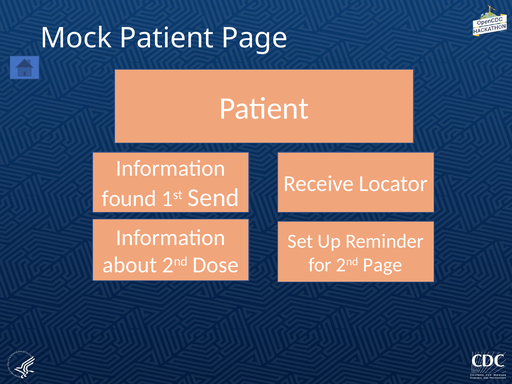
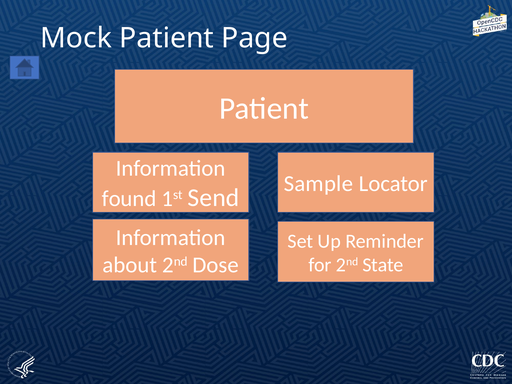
Receive: Receive -> Sample
2nd Page: Page -> State
